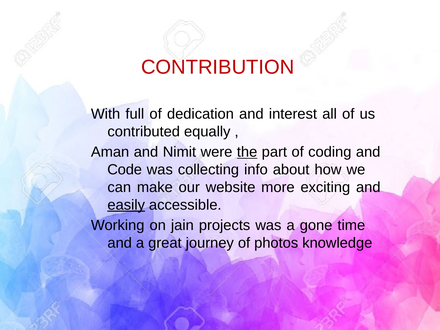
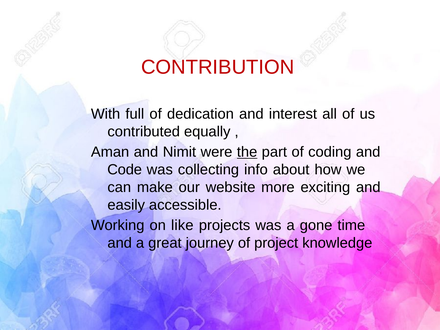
easily underline: present -> none
jain: jain -> like
photos: photos -> project
